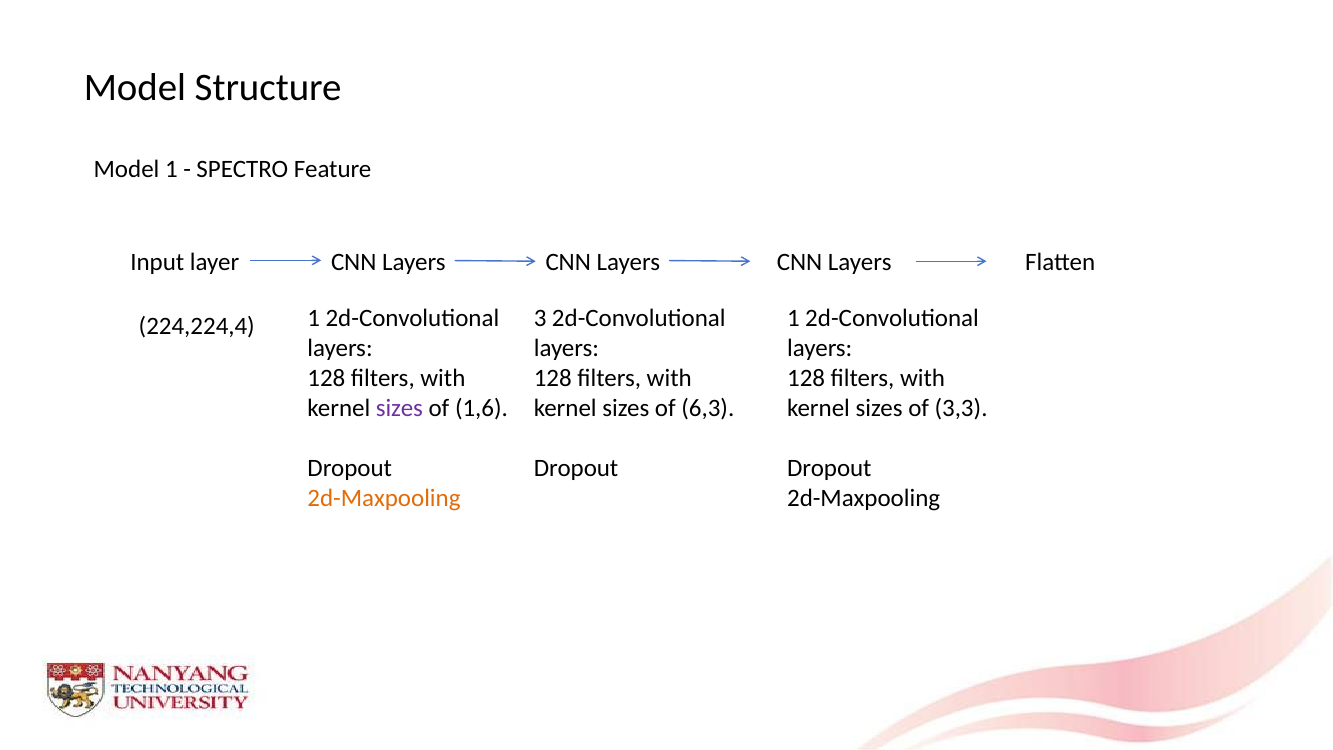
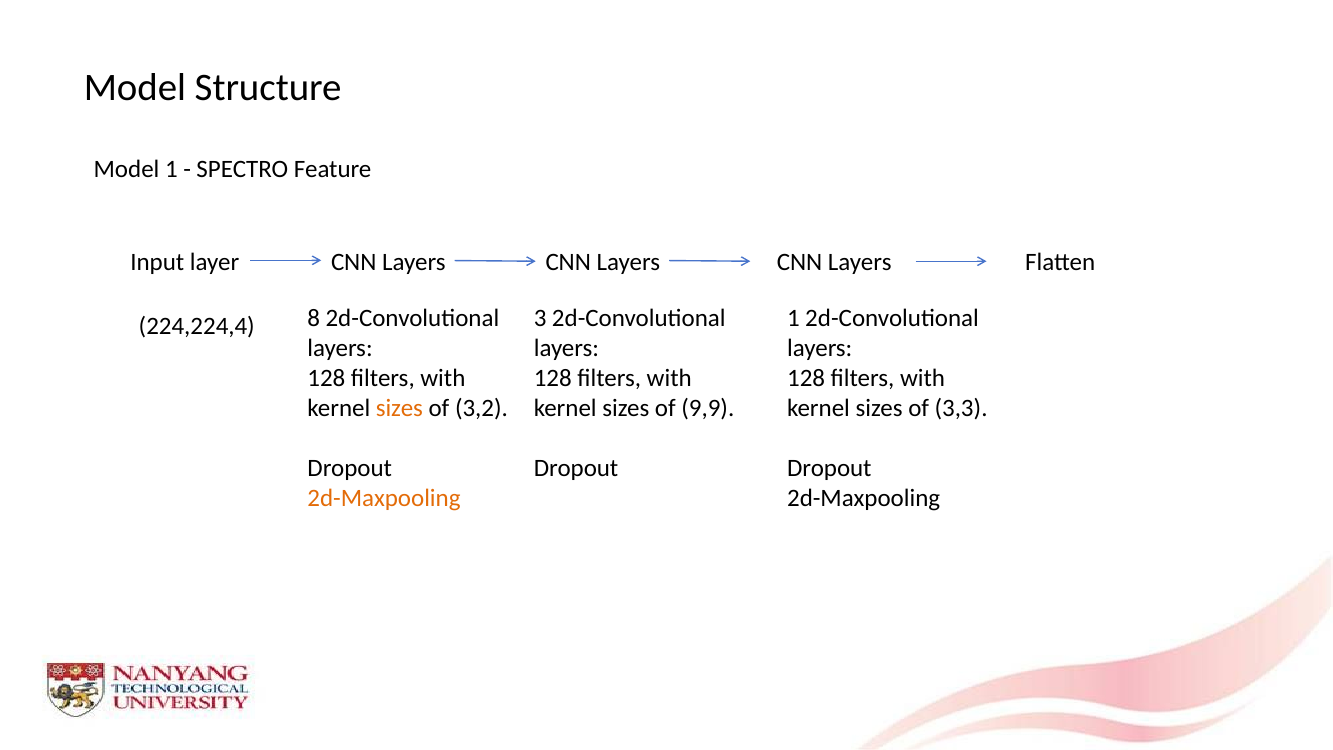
224,224,4 1: 1 -> 8
sizes at (400, 408) colour: purple -> orange
1,6: 1,6 -> 3,2
6,3: 6,3 -> 9,9
